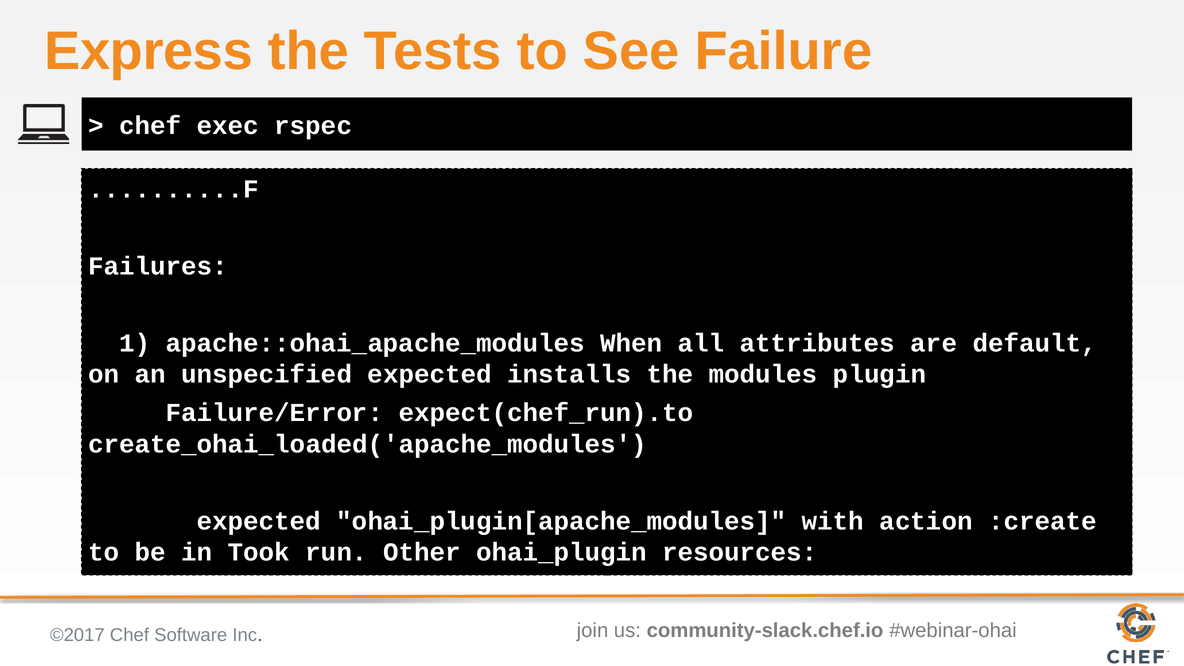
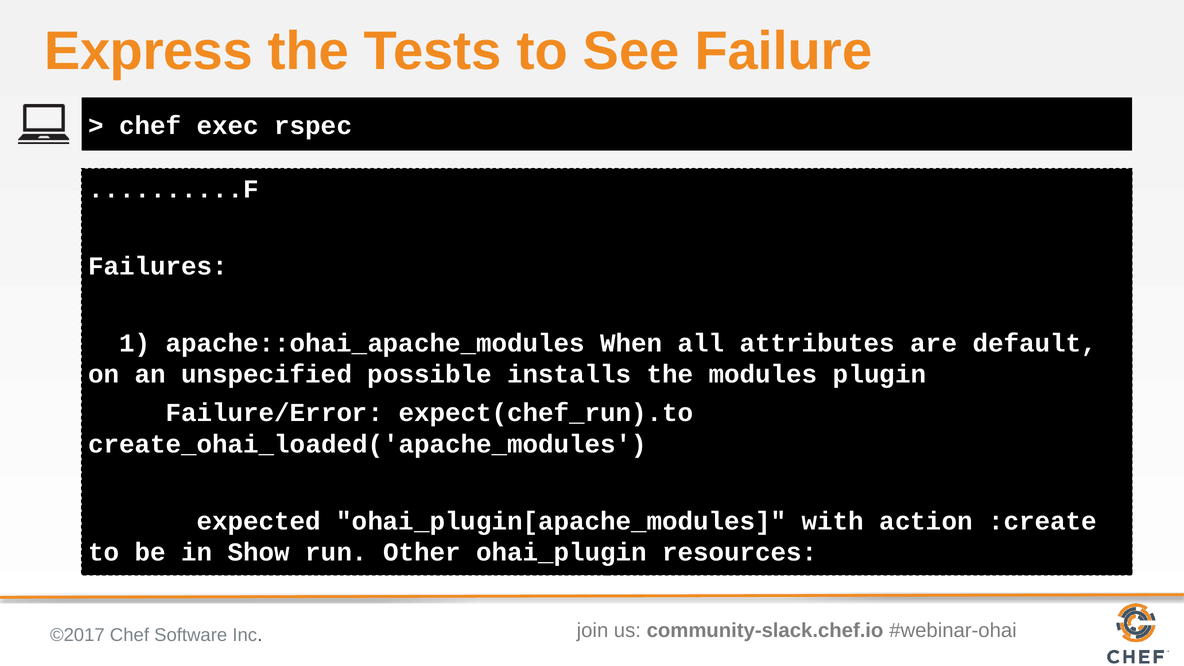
unspecified expected: expected -> possible
Took: Took -> Show
